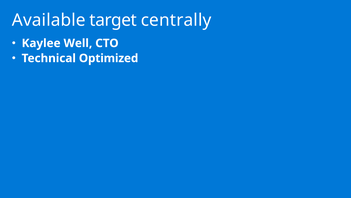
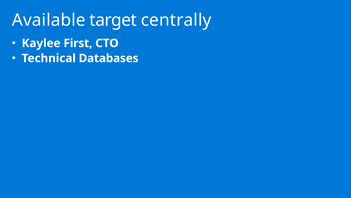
Well: Well -> First
Optimized: Optimized -> Databases
